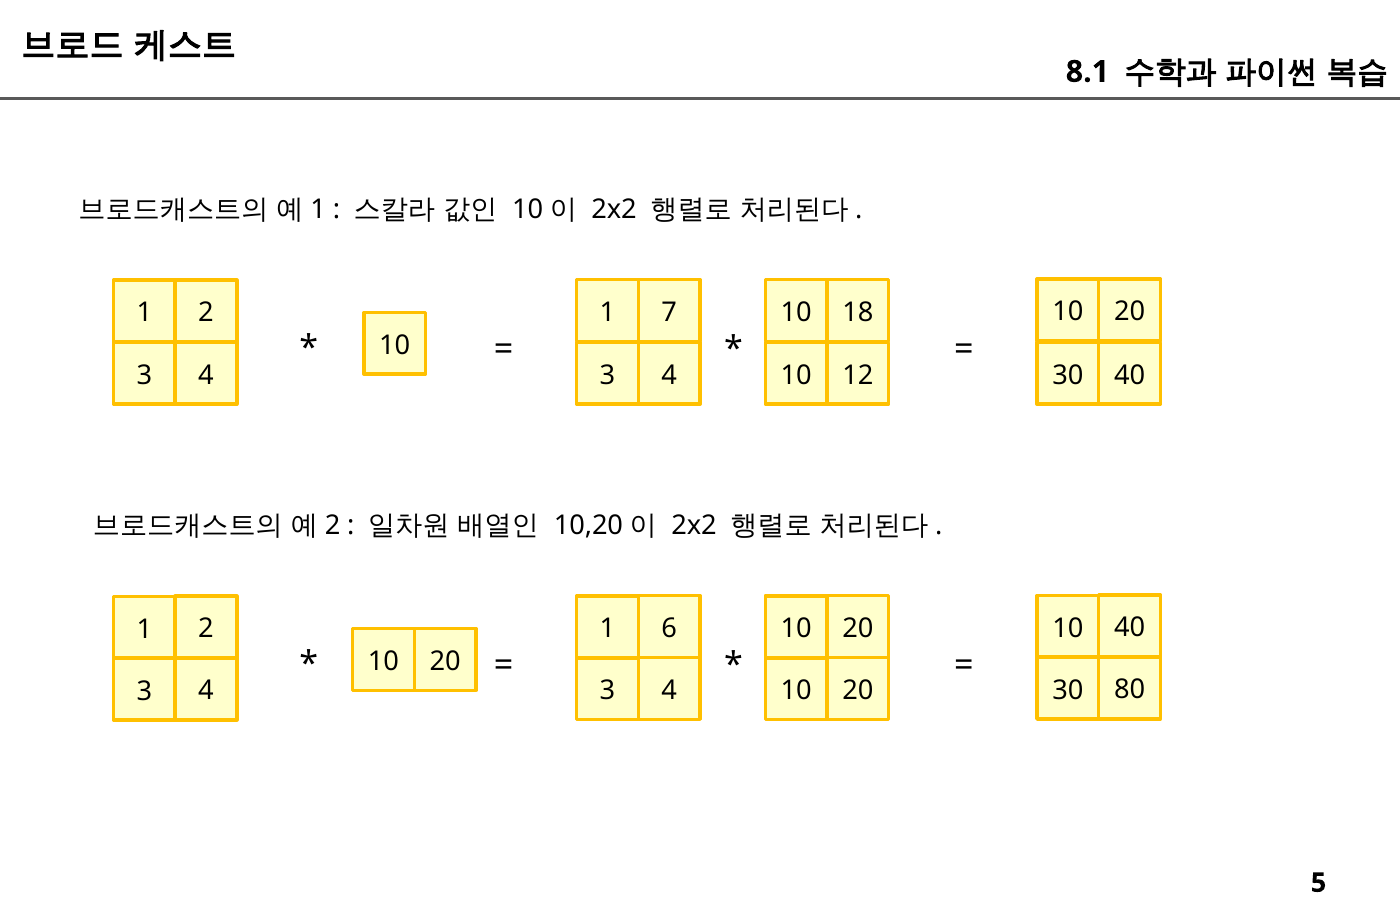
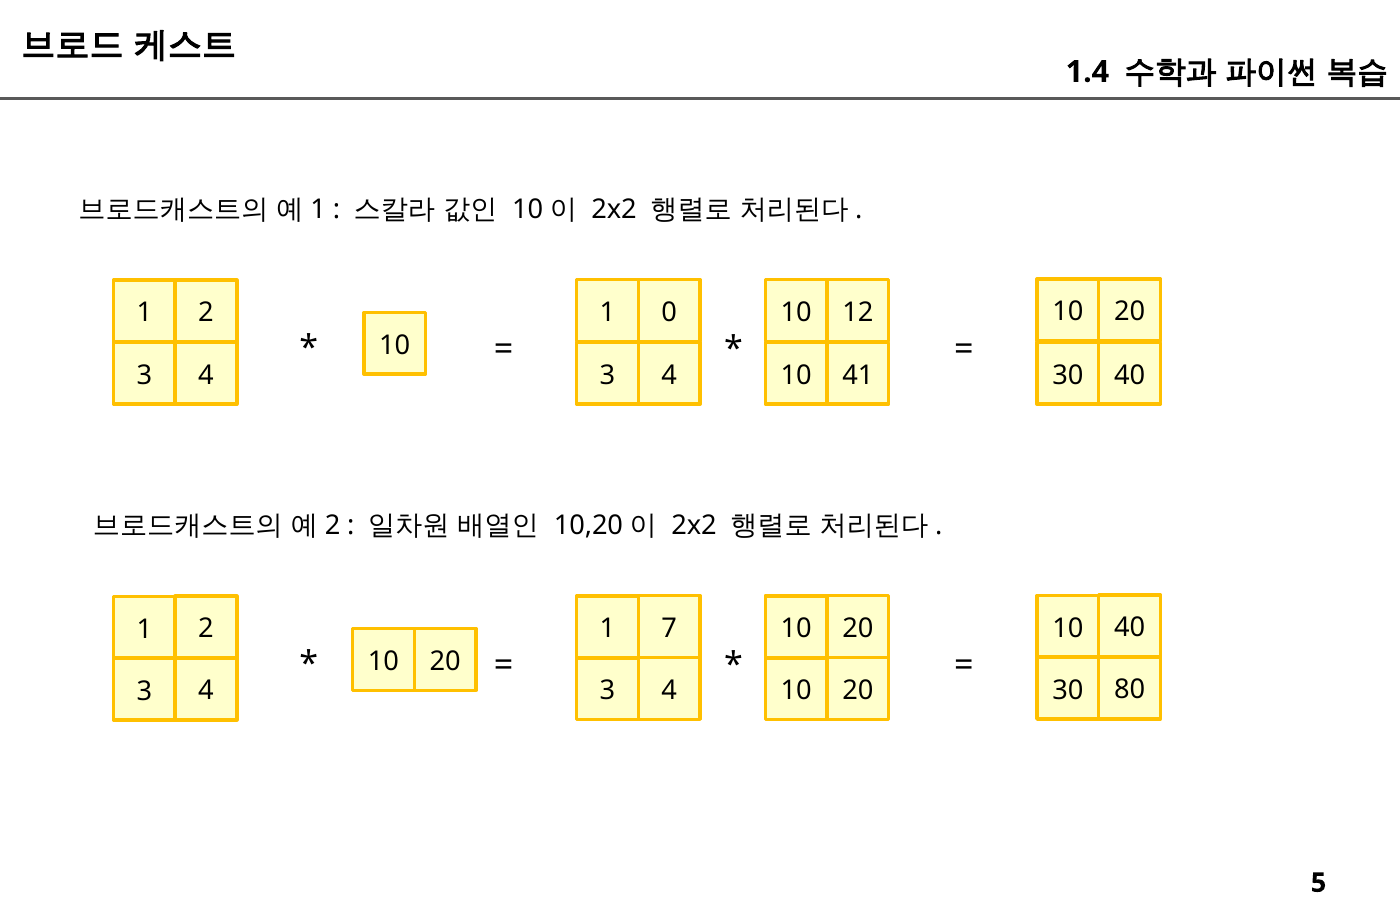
8.1: 8.1 -> 1.4
7: 7 -> 0
18: 18 -> 12
12: 12 -> 41
6: 6 -> 7
